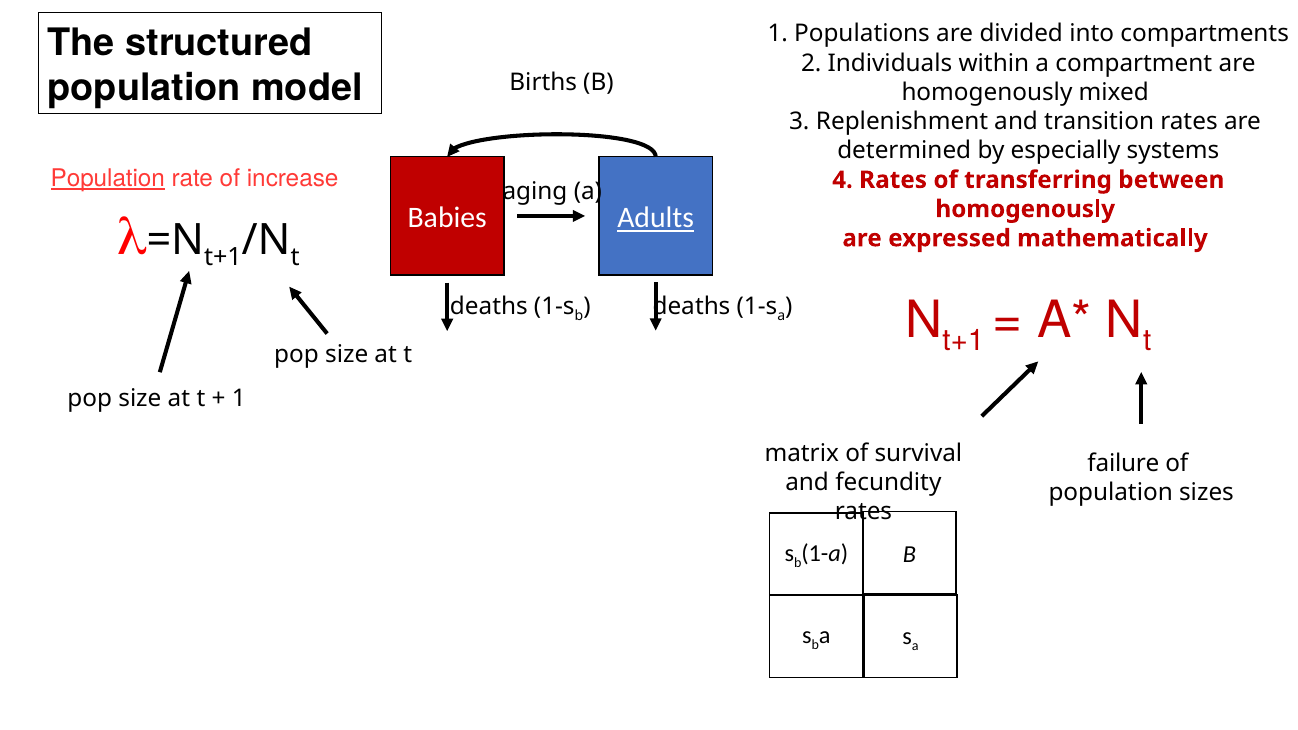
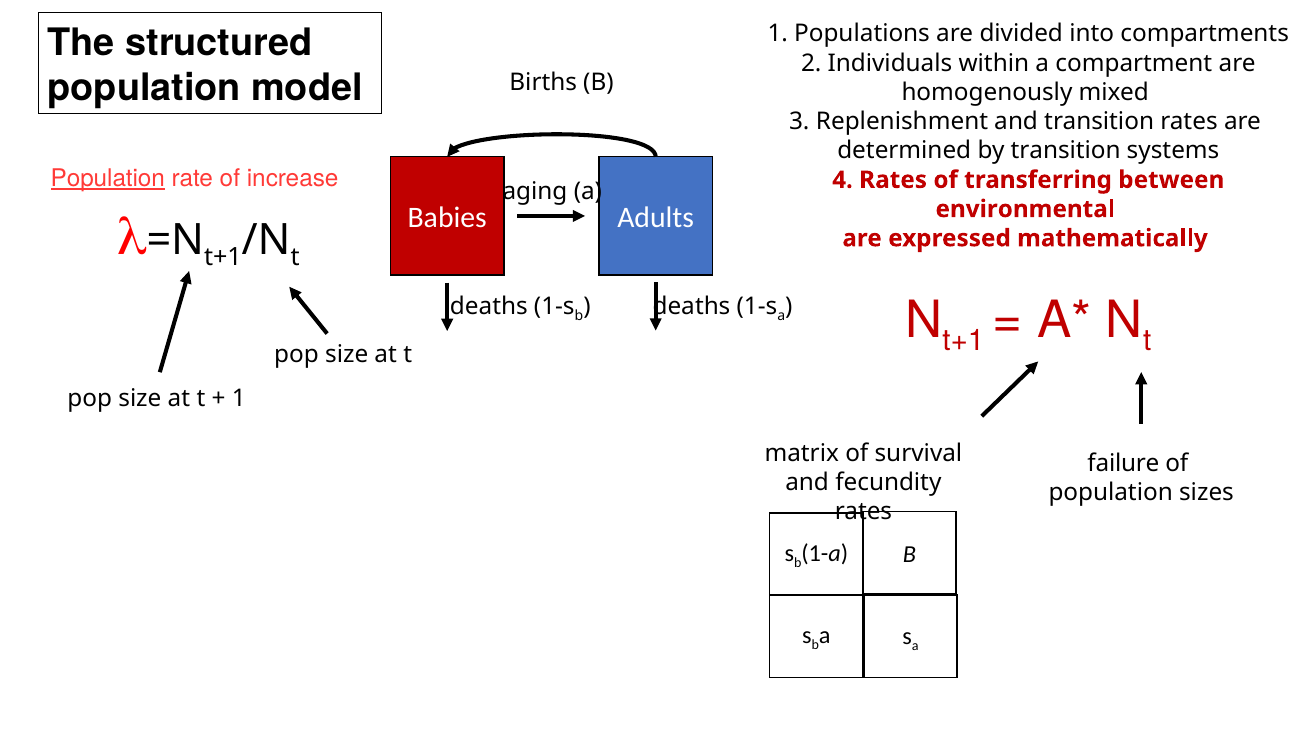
by especially: especially -> transition
homogenously at (1025, 209): homogenously -> environmental
Adults underline: present -> none
